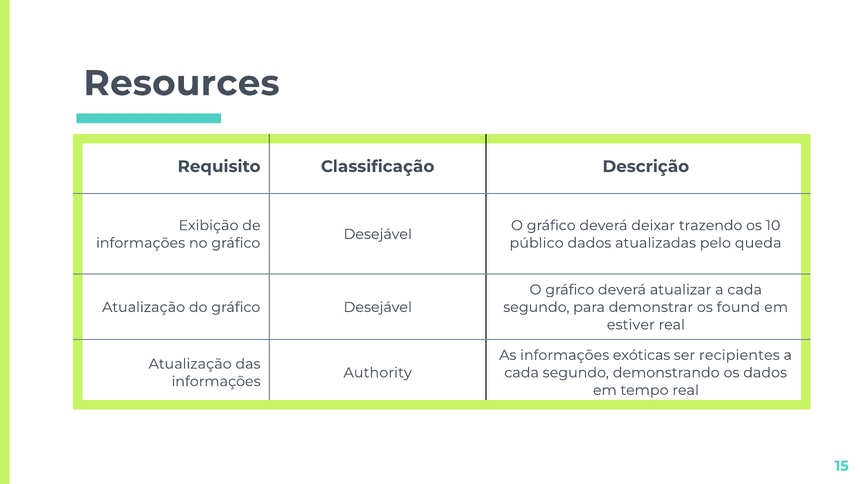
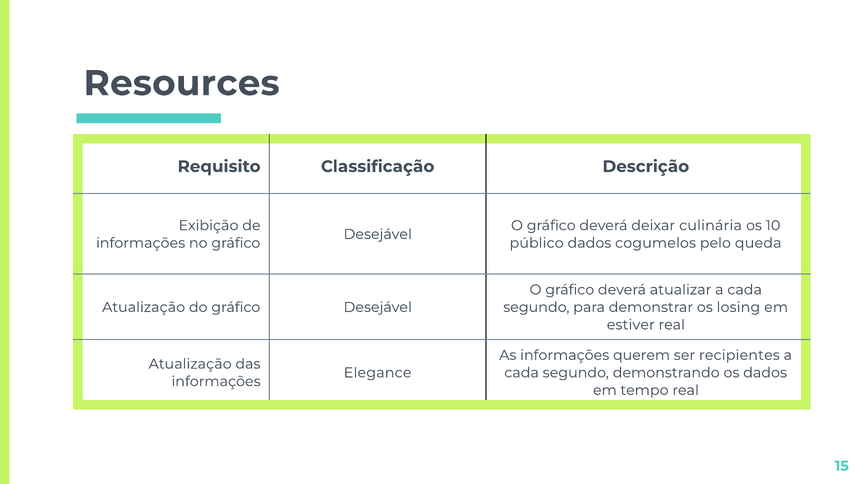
trazendo: trazendo -> culinária
atualizadas: atualizadas -> cogumelos
found: found -> losing
exóticas: exóticas -> querem
Authority: Authority -> Elegance
